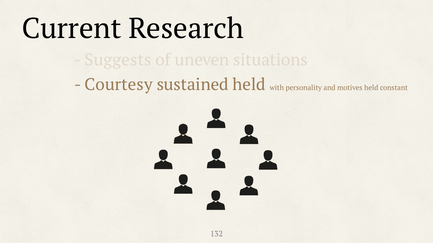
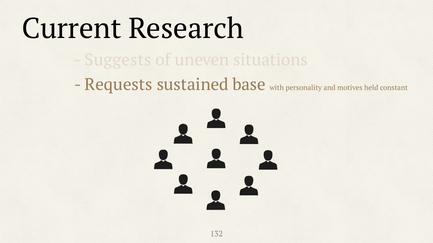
Courtesy: Courtesy -> Requests
sustained held: held -> base
